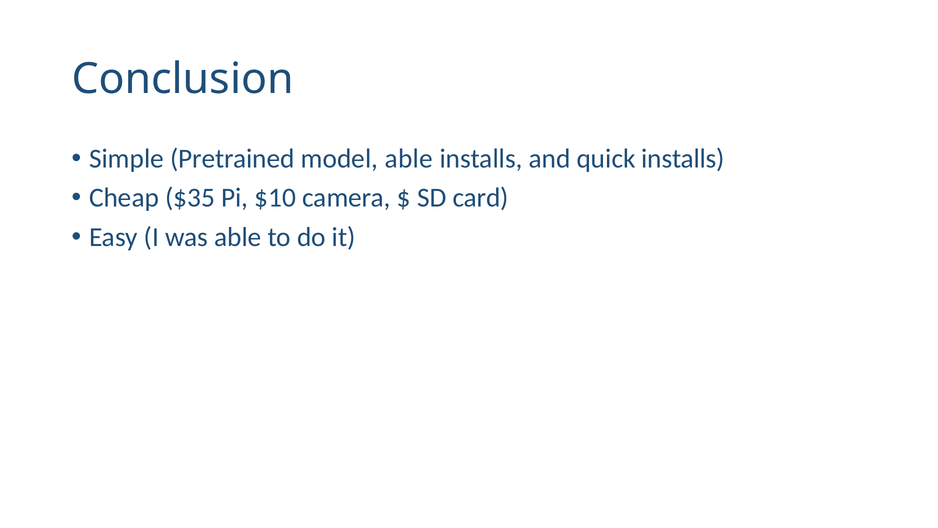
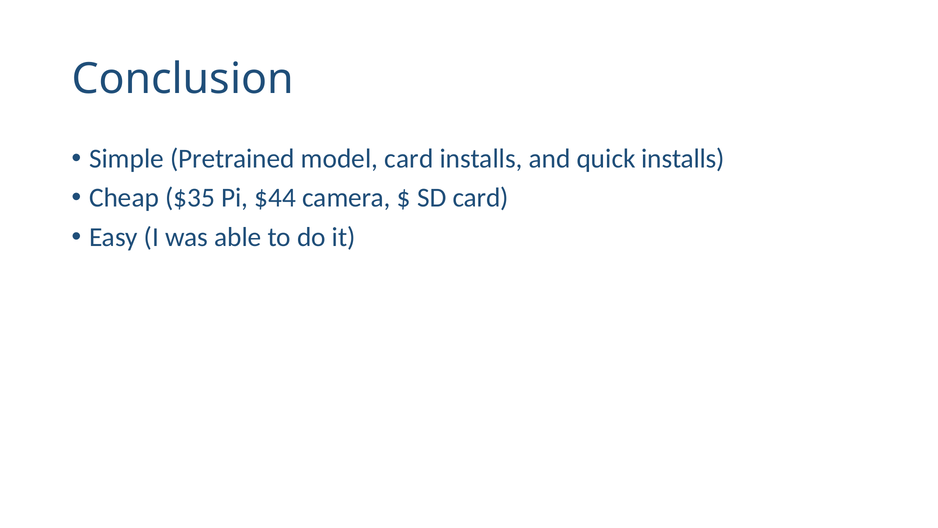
model able: able -> card
$10: $10 -> $44
